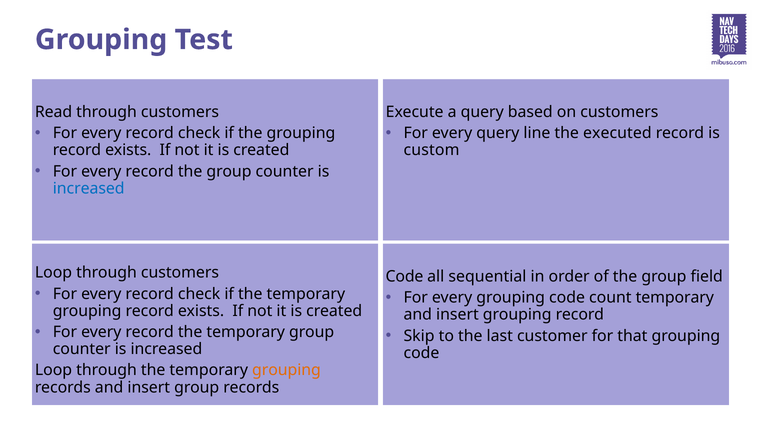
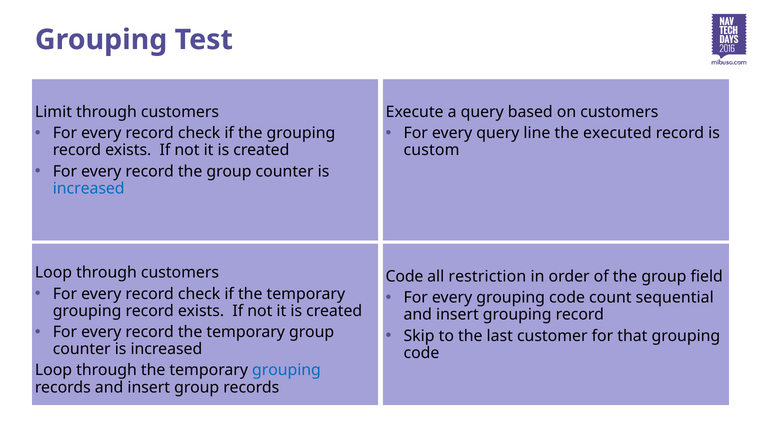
Read: Read -> Limit
sequential: sequential -> restriction
count temporary: temporary -> sequential
grouping at (286, 370) colour: orange -> blue
